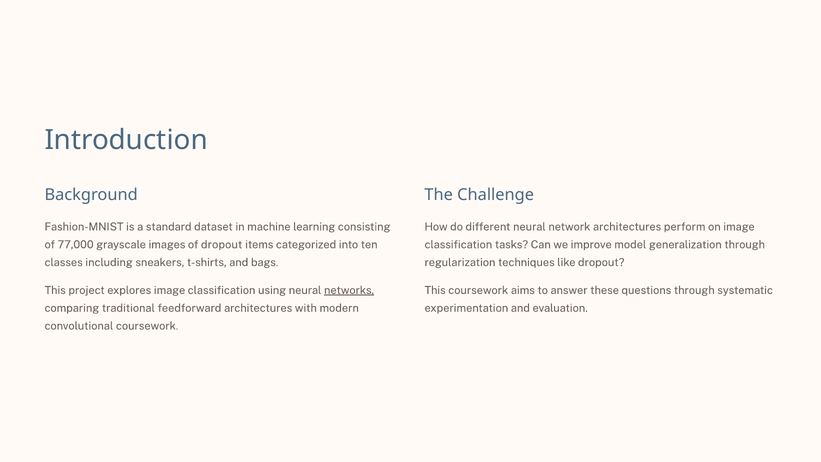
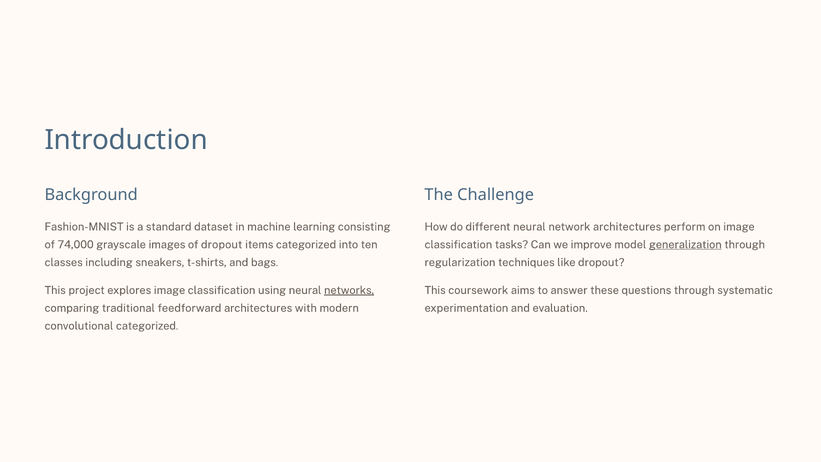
77,000: 77,000 -> 74,000
generalization underline: none -> present
convolutional coursework: coursework -> categorized
